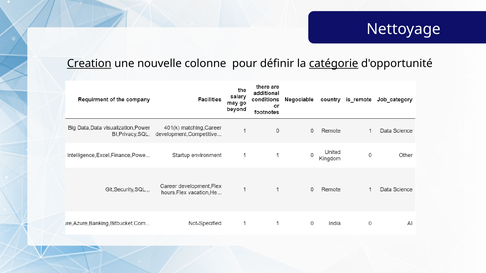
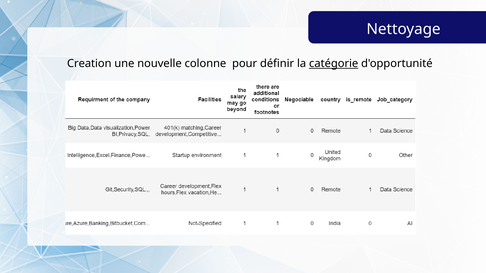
Creation underline: present -> none
